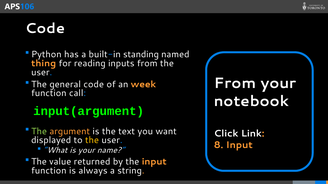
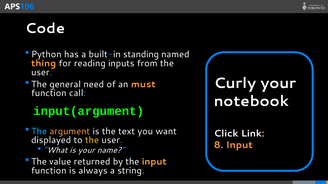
From at (235, 83): From -> Curly
general code: code -> need
week: week -> must
The at (39, 132) colour: light green -> light blue
